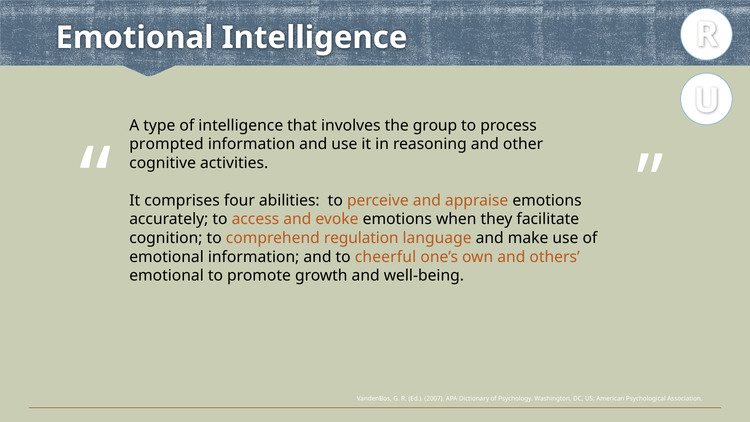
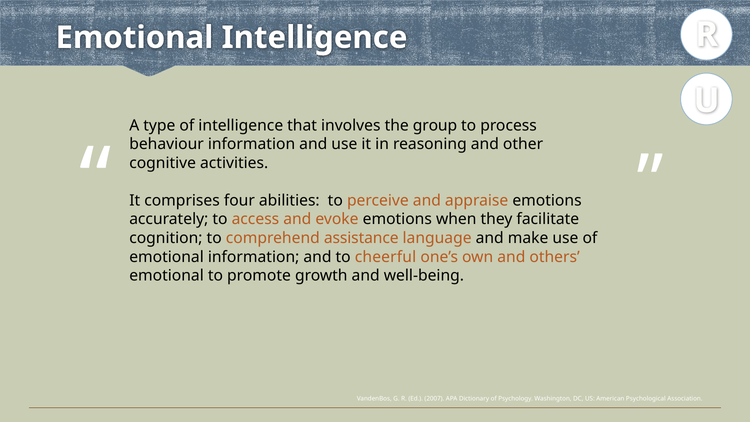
prompted: prompted -> behaviour
regulation: regulation -> assistance
